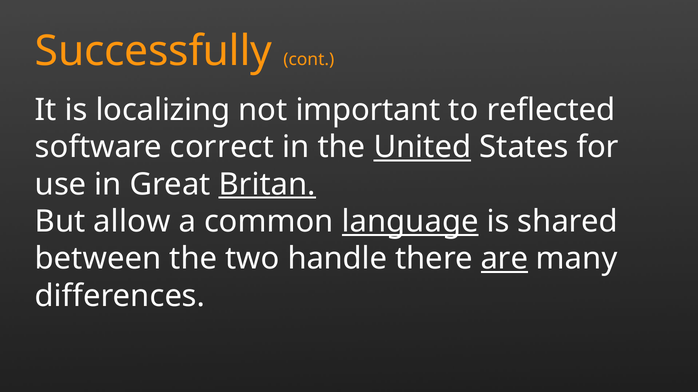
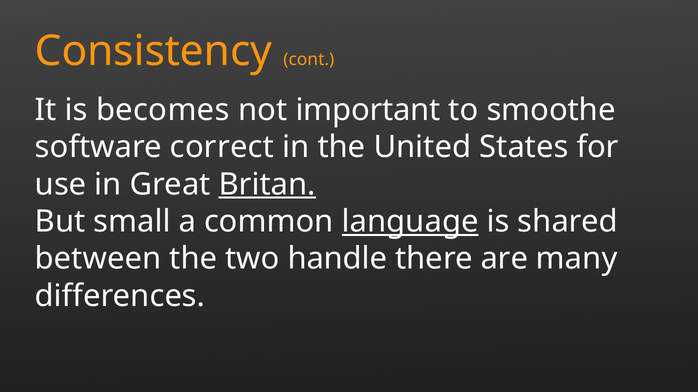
Successfully: Successfully -> Consistency
localizing: localizing -> becomes
reflected: reflected -> smoothe
United underline: present -> none
allow: allow -> small
are underline: present -> none
